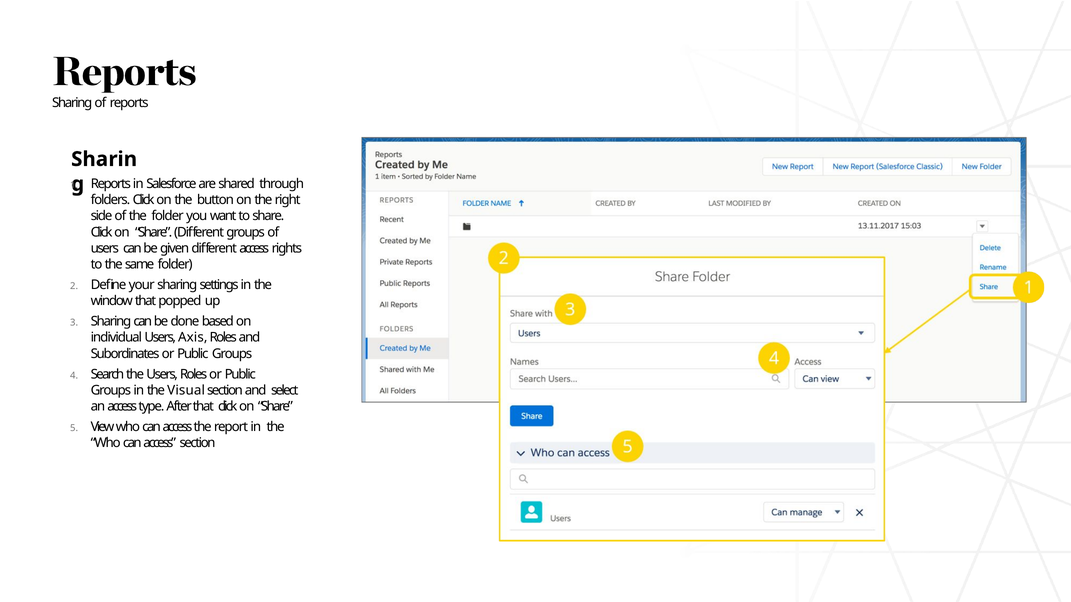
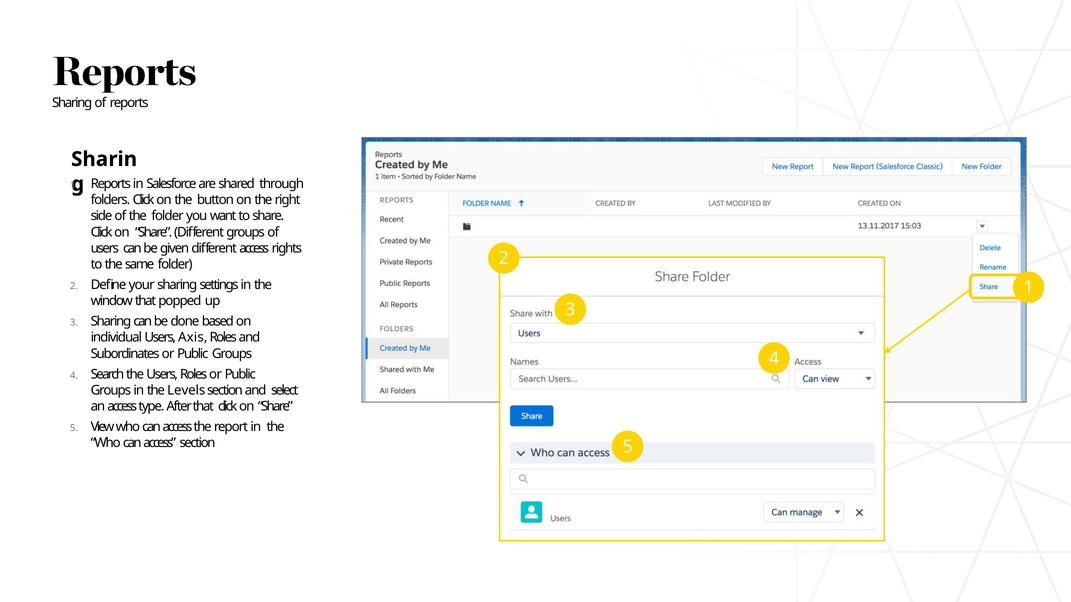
Visual: Visual -> Levels
